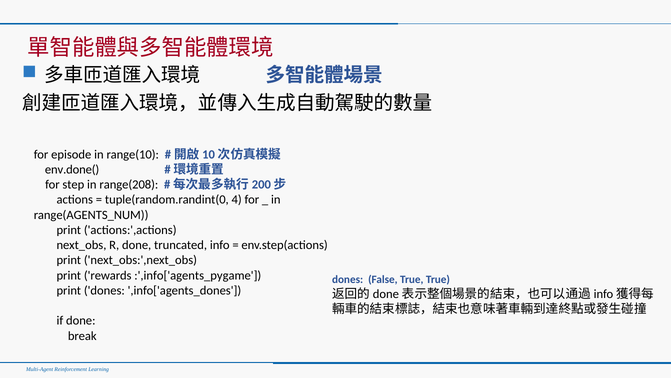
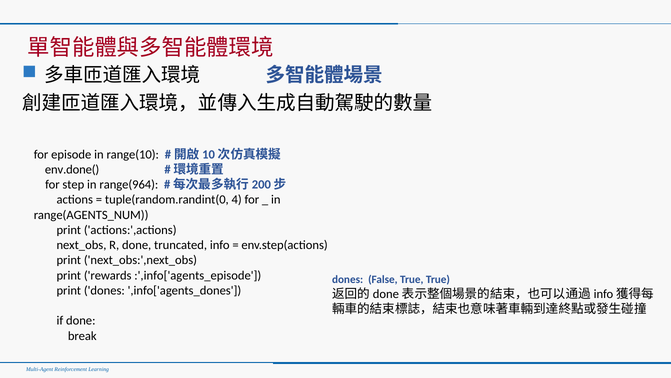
range(208: range(208 -> range(964
:',info['agents_pygame: :',info['agents_pygame -> :',info['agents_episode
